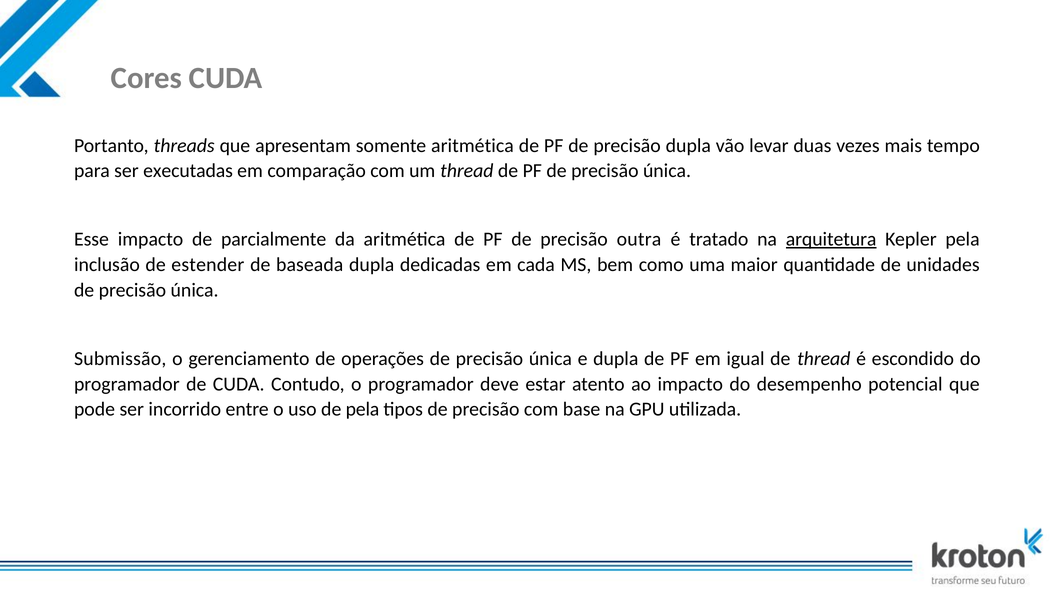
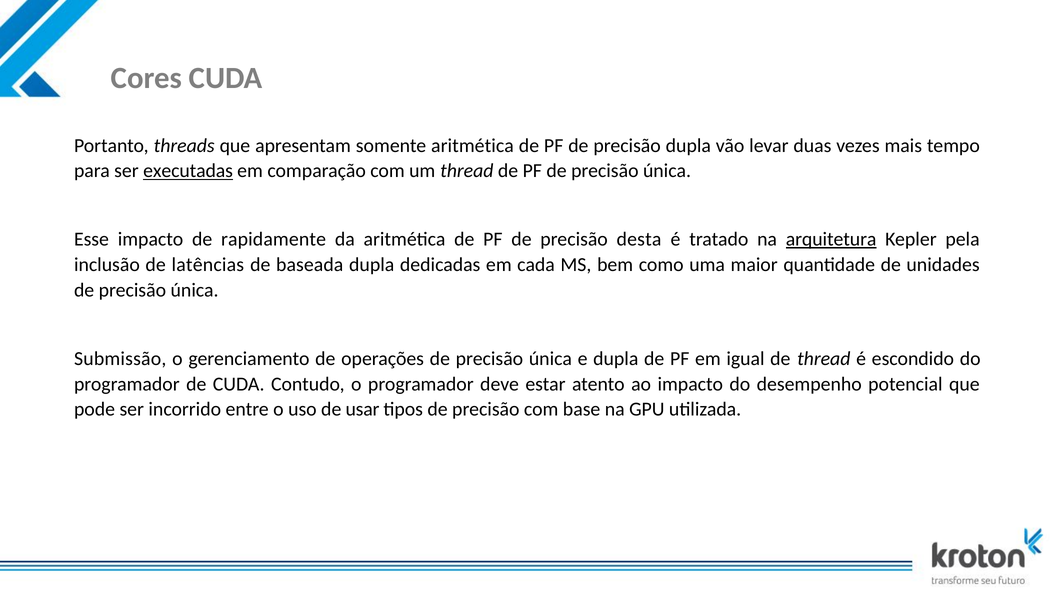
executadas underline: none -> present
parcialmente: parcialmente -> rapidamente
outra: outra -> desta
estender: estender -> latências
de pela: pela -> usar
